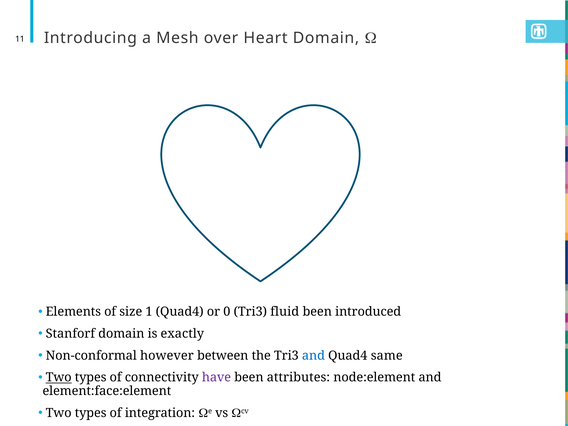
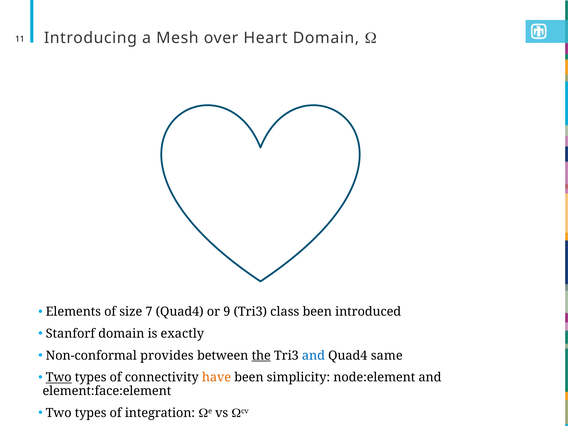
1: 1 -> 7
0: 0 -> 9
fluid: fluid -> class
however: however -> provides
the underline: none -> present
have colour: purple -> orange
attributes: attributes -> simplicity
